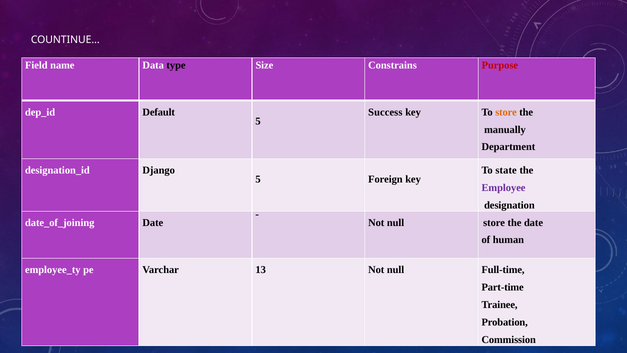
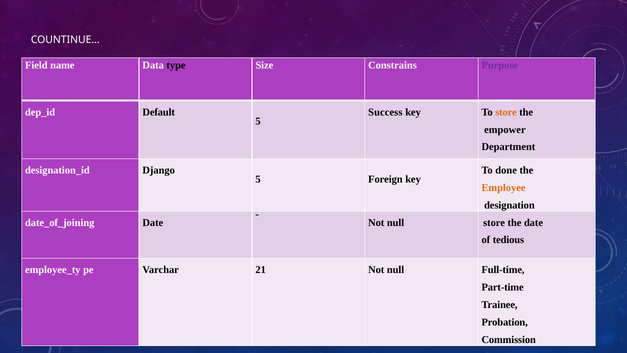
Purpose colour: red -> purple
manually: manually -> empower
state: state -> done
Employee colour: purple -> orange
human: human -> tedious
13: 13 -> 21
